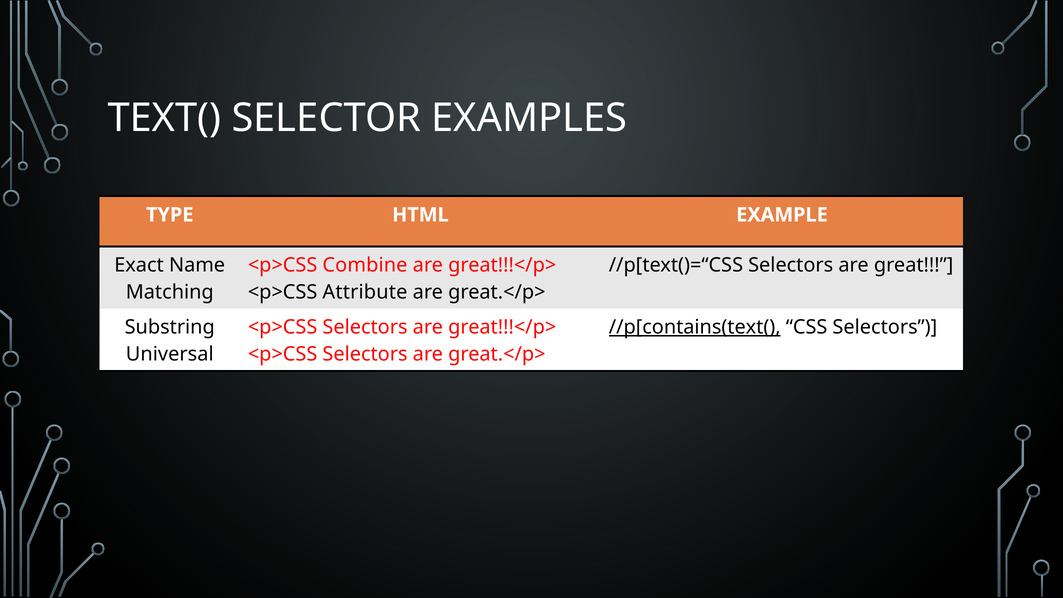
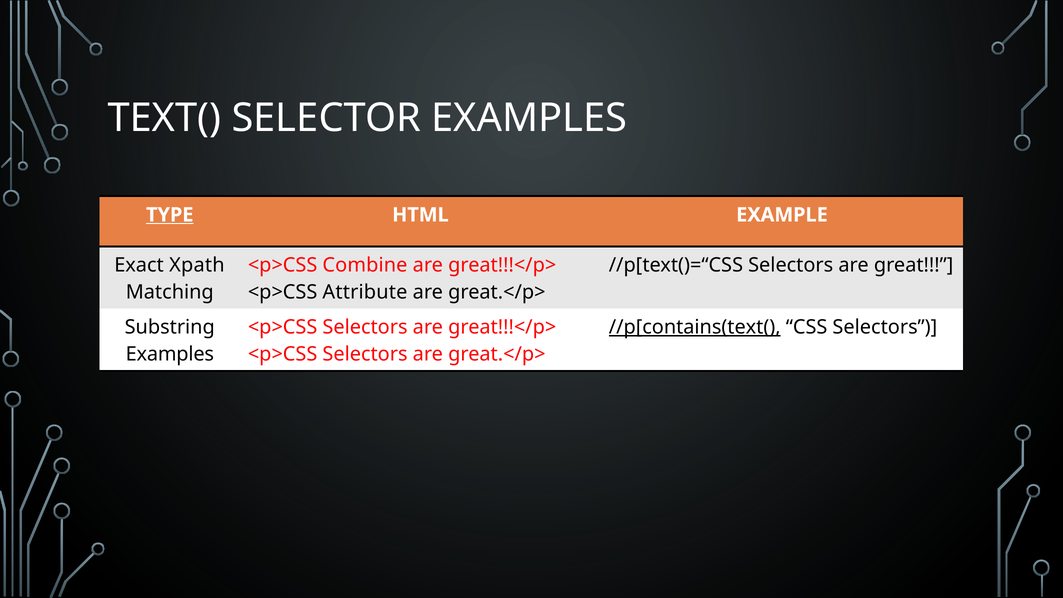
TYPE underline: none -> present
Name: Name -> Xpath
Universal at (170, 354): Universal -> Examples
